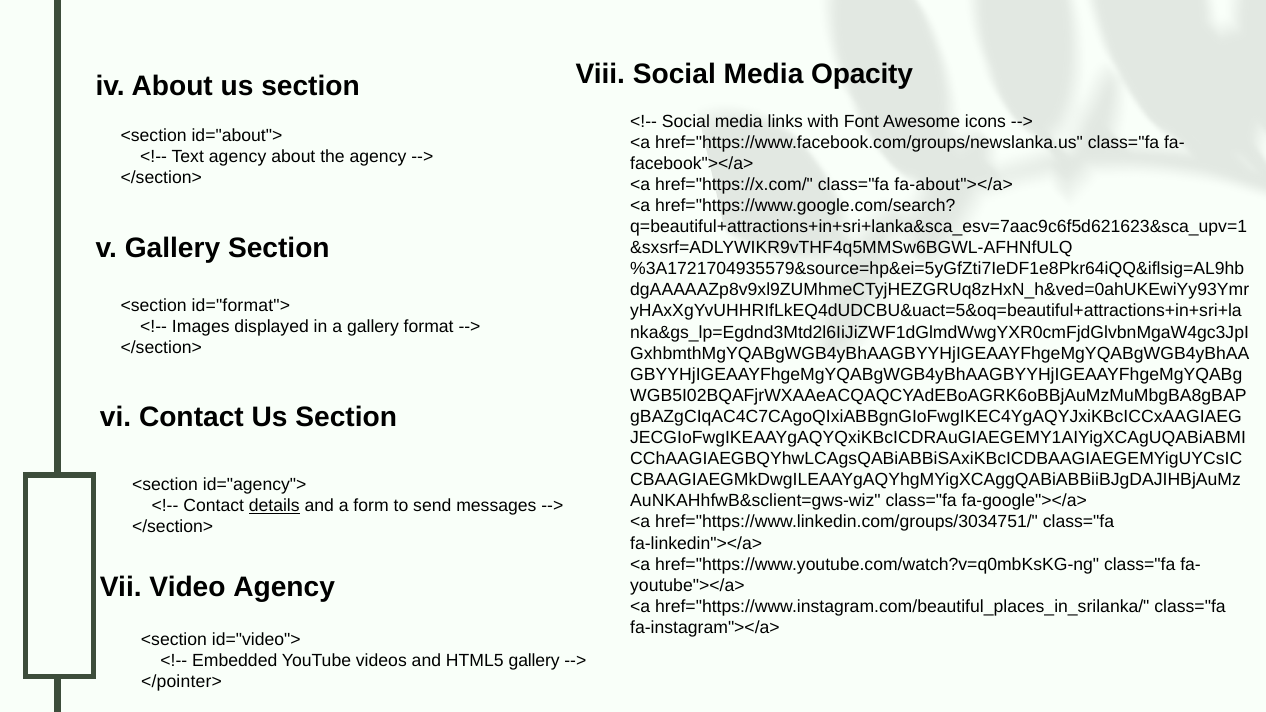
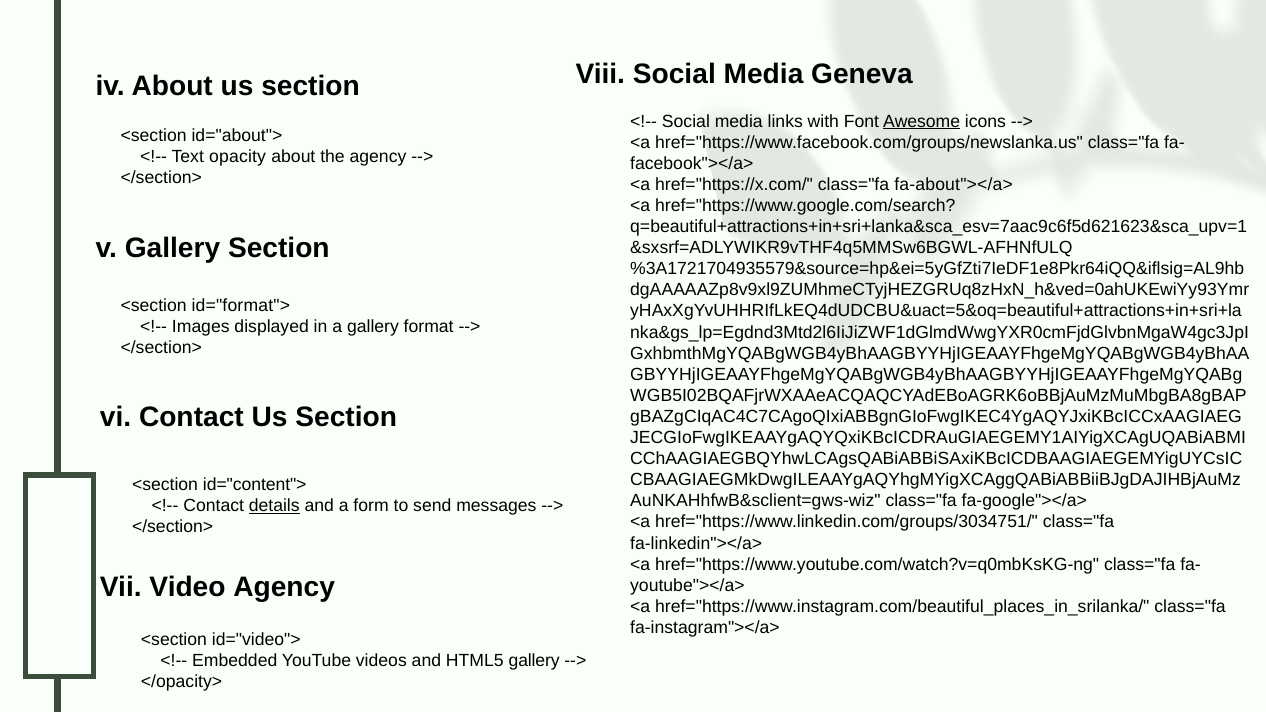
Opacity: Opacity -> Geneva
Awesome underline: none -> present
Text agency: agency -> opacity
id="agency">: id="agency"> -> id="content">
</pointer>: </pointer> -> </opacity>
